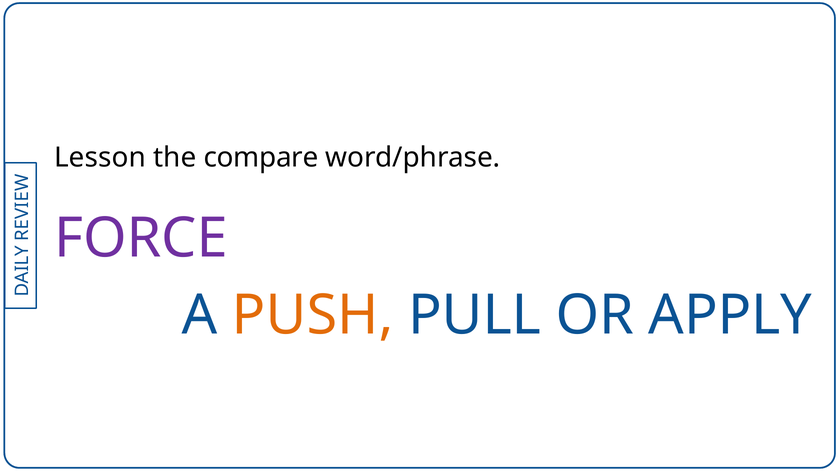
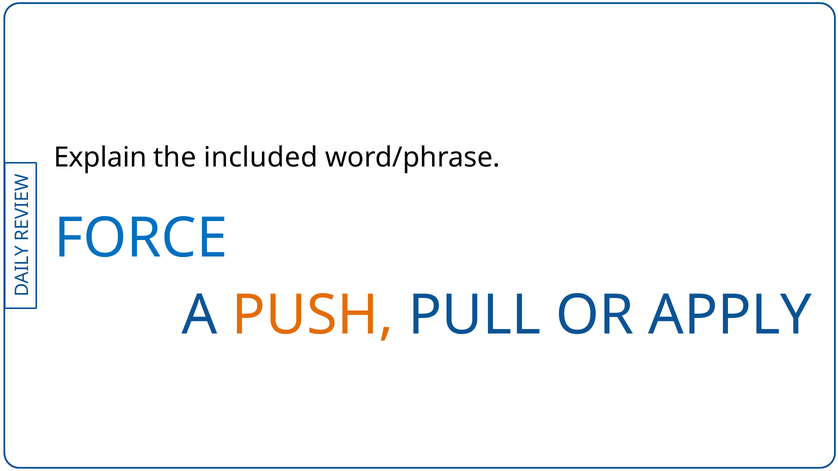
Lesson: Lesson -> Explain
compare: compare -> included
FORCE colour: purple -> blue
